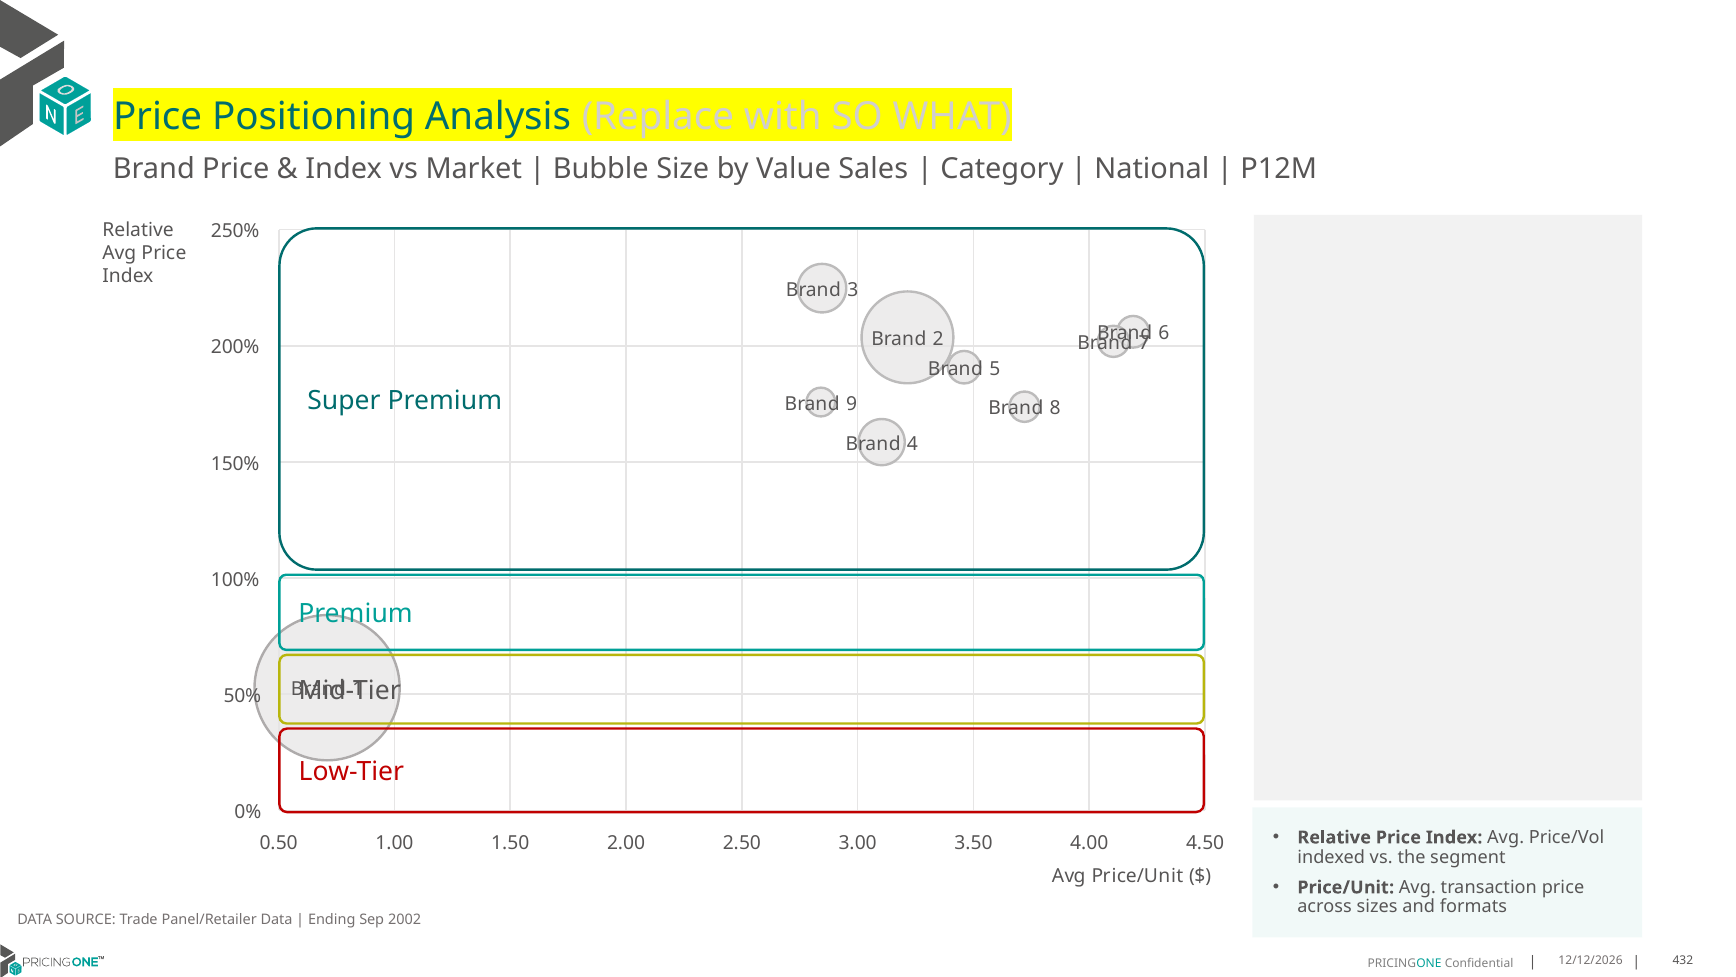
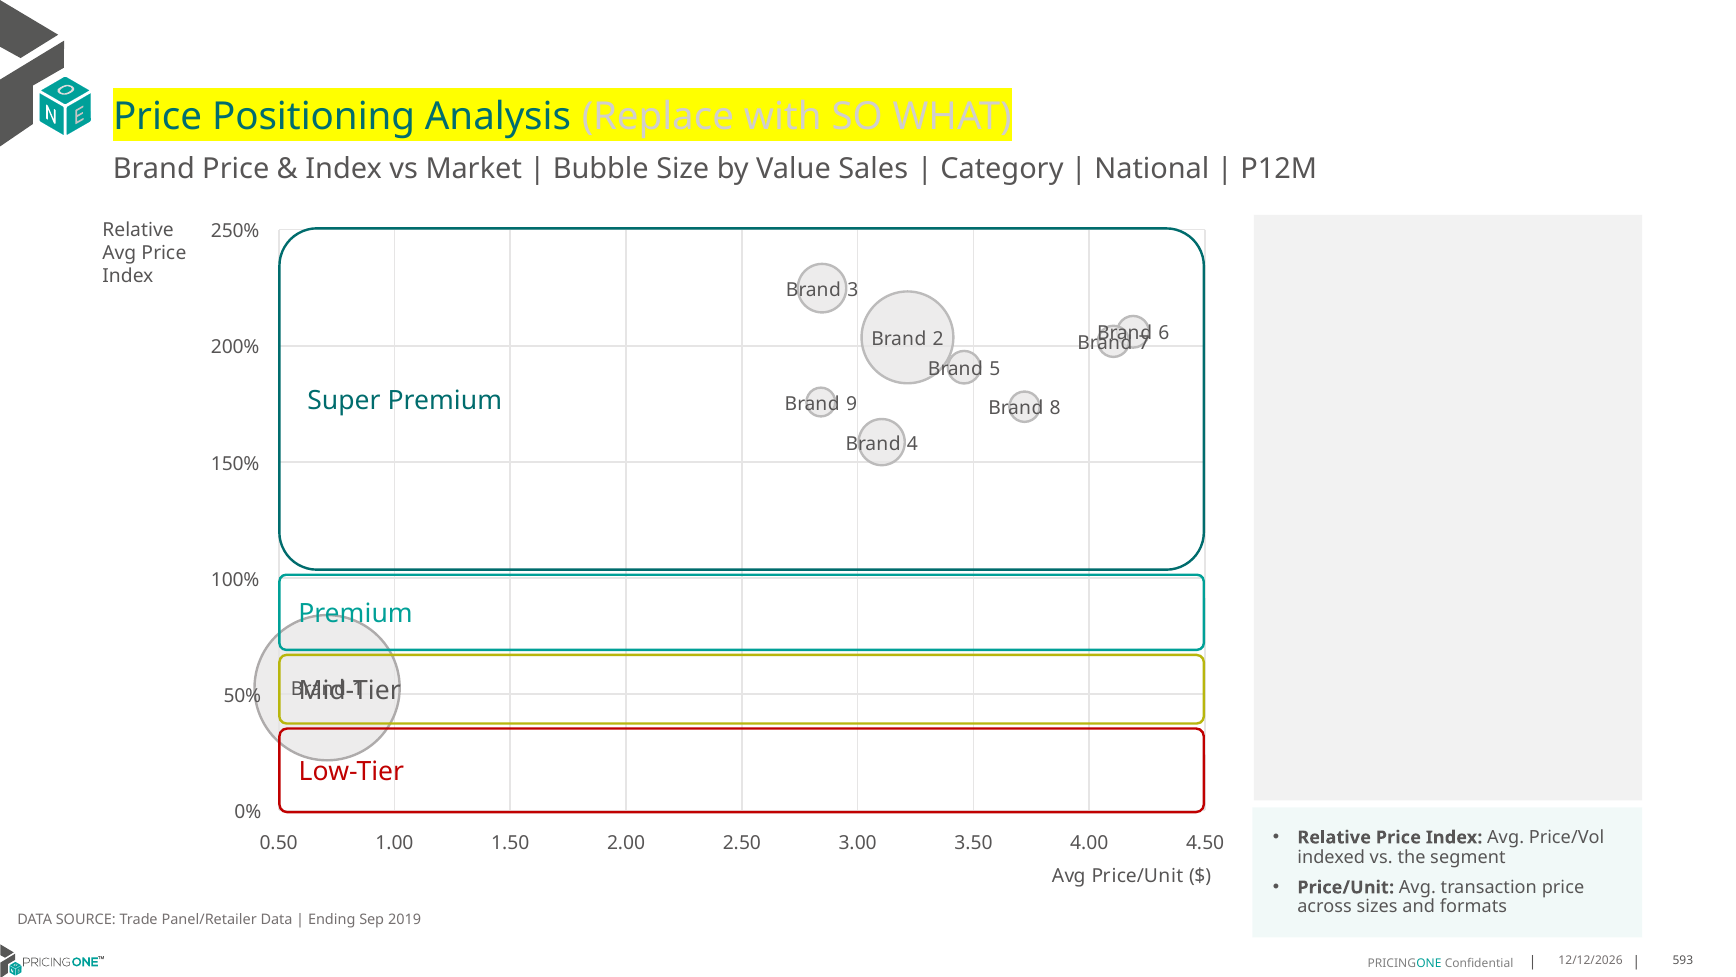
2002: 2002 -> 2019
432: 432 -> 593
